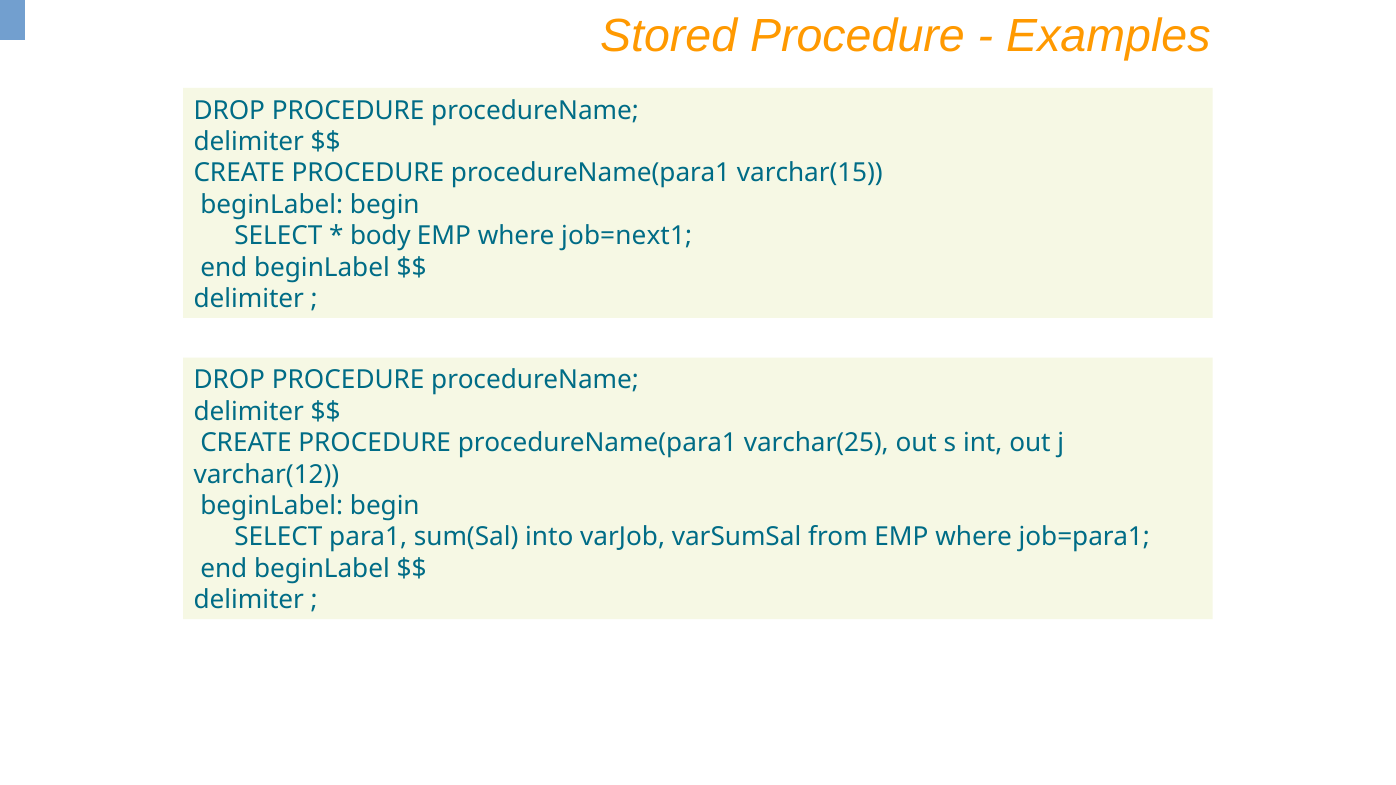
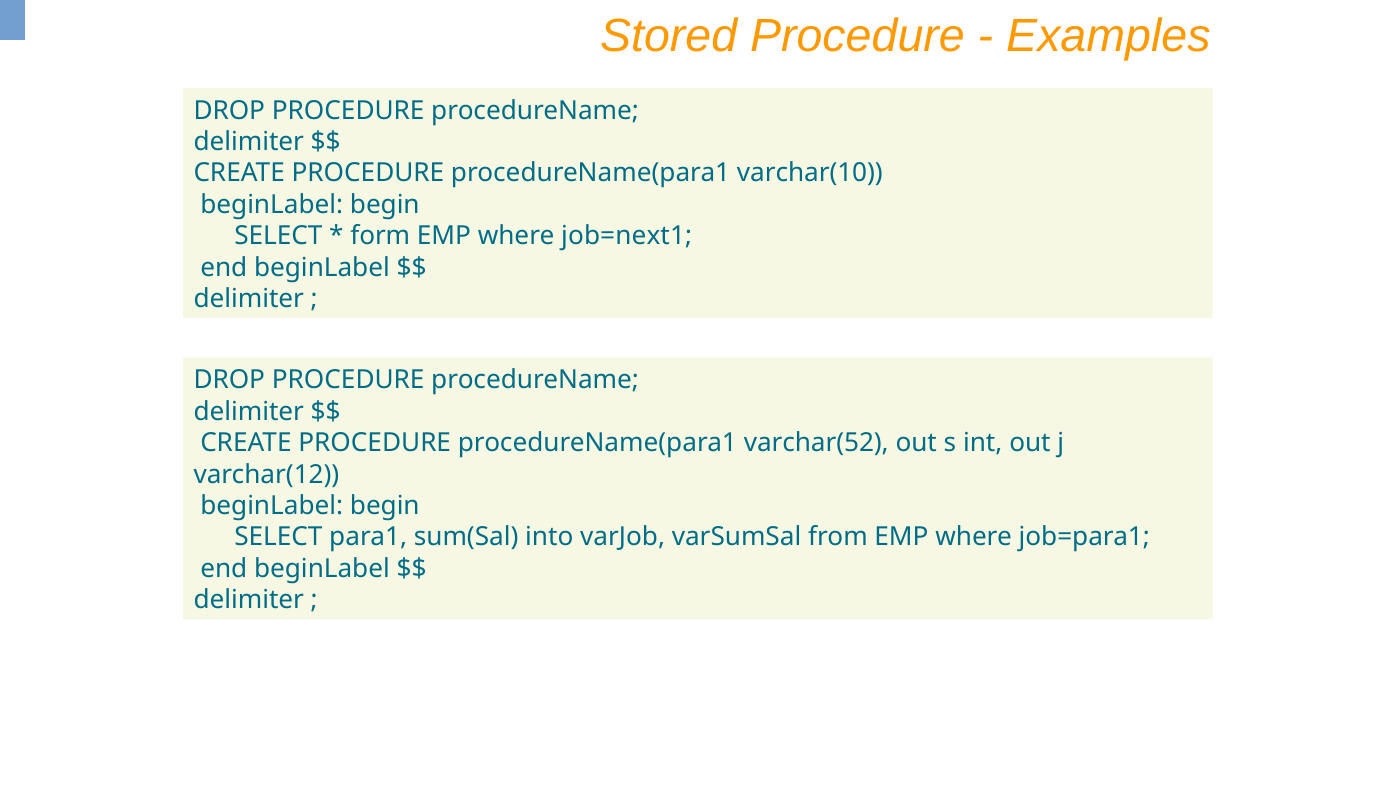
varchar(15: varchar(15 -> varchar(10
body: body -> form
varchar(25: varchar(25 -> varchar(52
